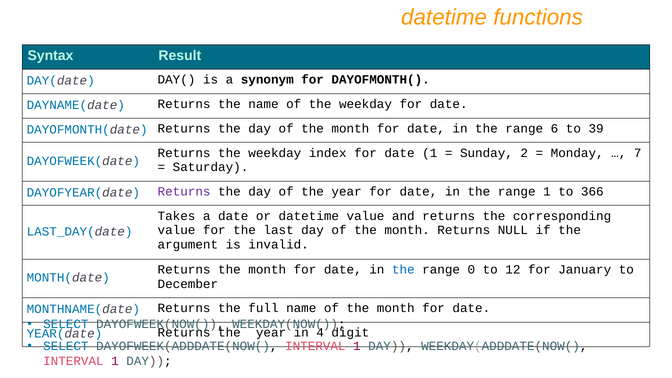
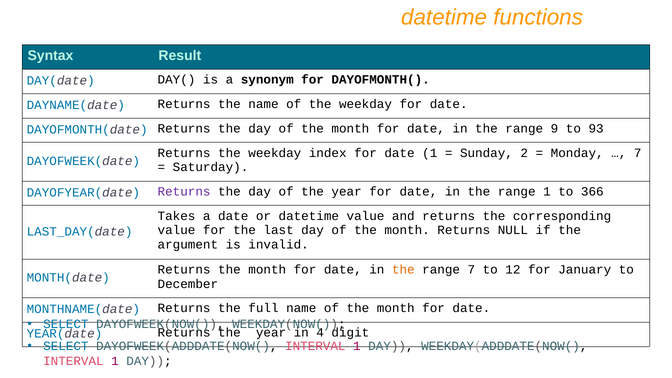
6: 6 -> 9
39: 39 -> 93
the at (403, 270) colour: blue -> orange
range 0: 0 -> 7
